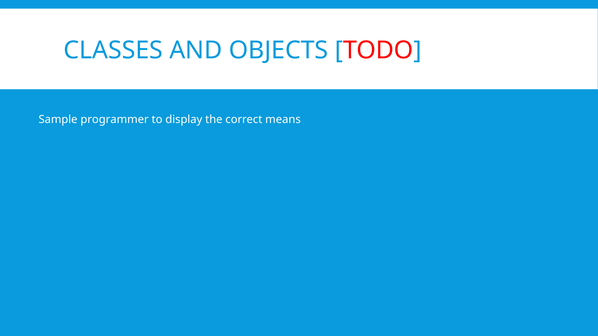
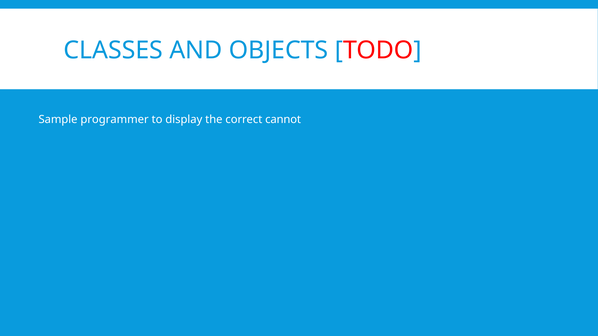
means: means -> cannot
